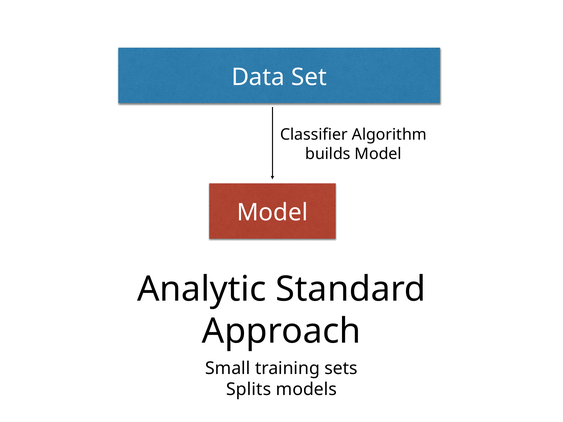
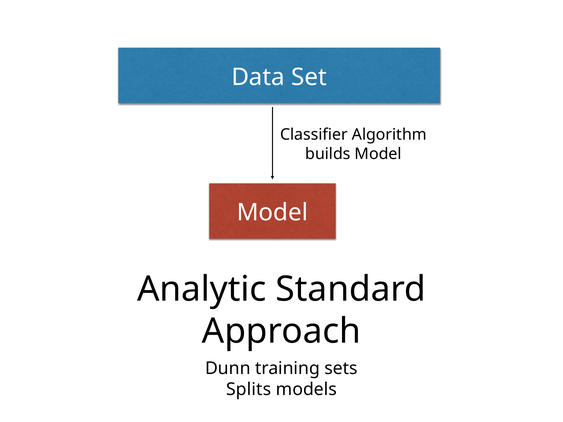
Small: Small -> Dunn
